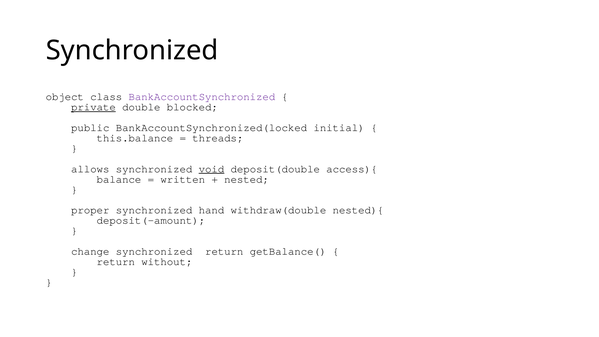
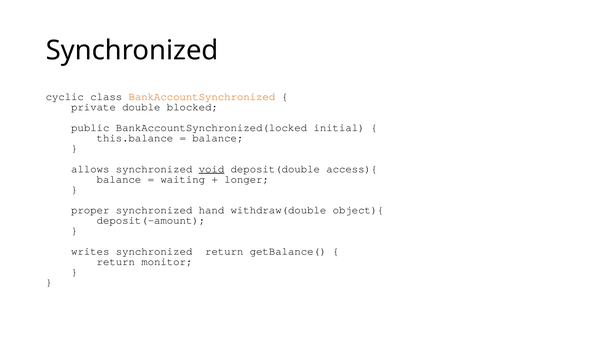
object: object -> cyclic
BankAccountSynchronized colour: purple -> orange
private underline: present -> none
threads at (218, 138): threads -> balance
written: written -> waiting
nested: nested -> longer
nested){: nested){ -> object){
change: change -> writes
without: without -> monitor
